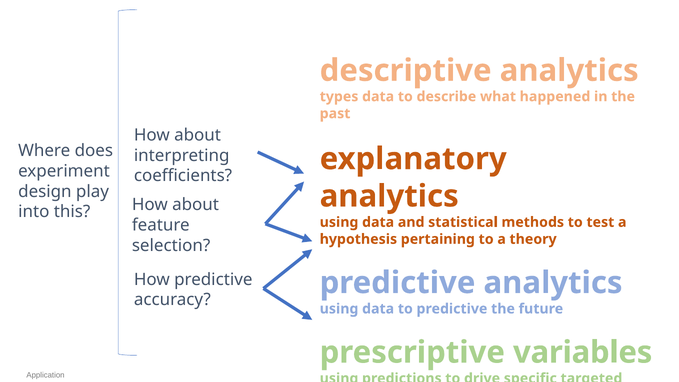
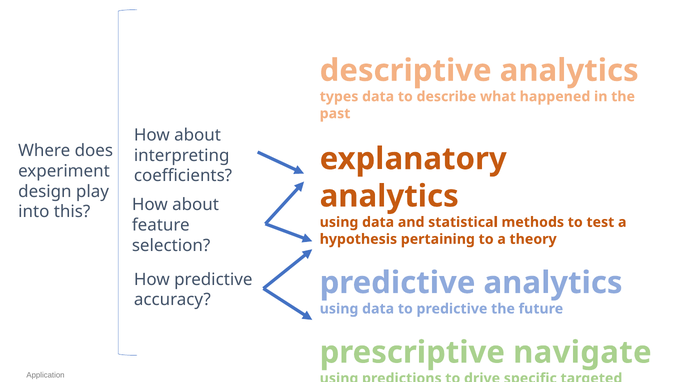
variables: variables -> navigate
